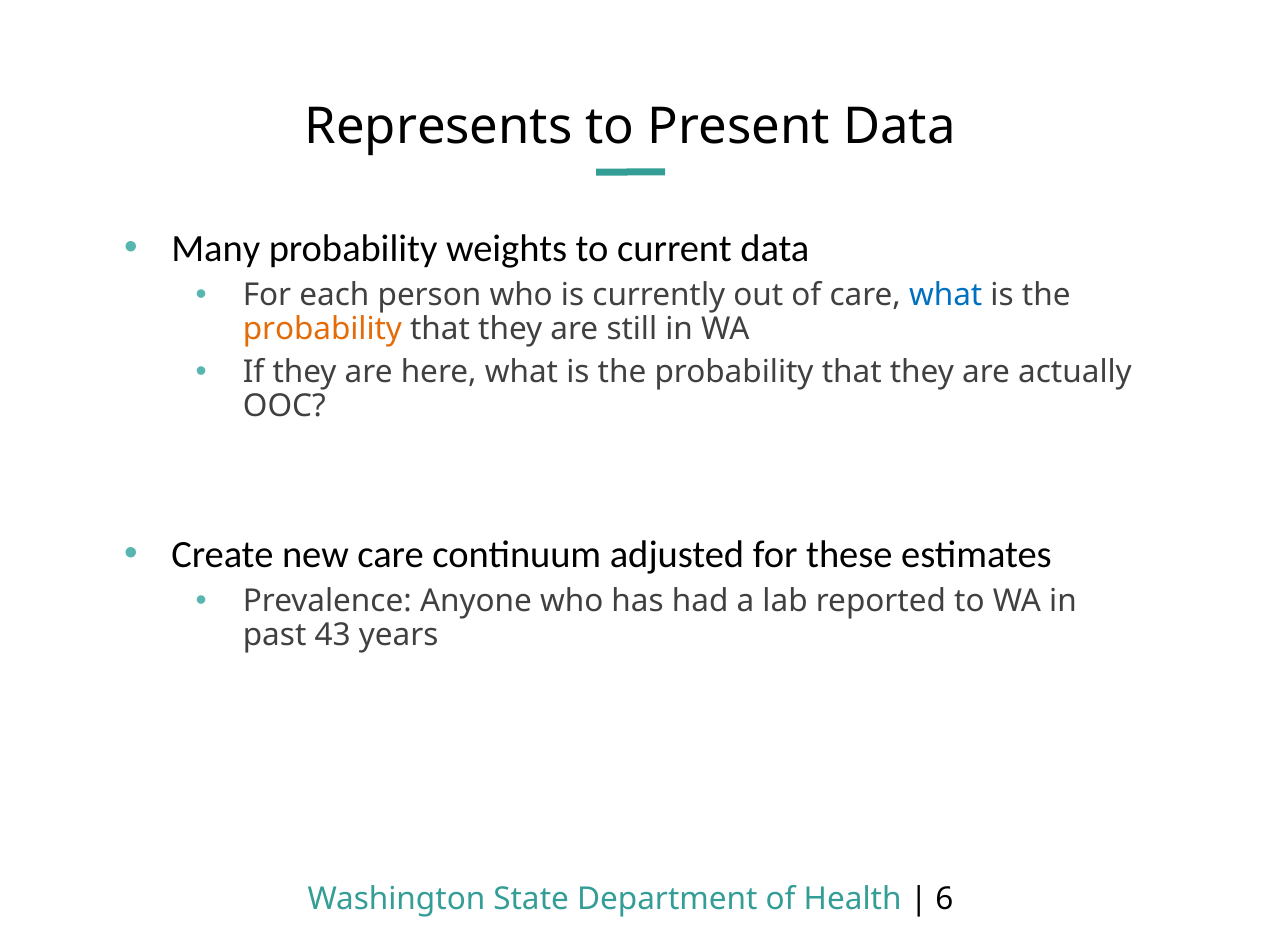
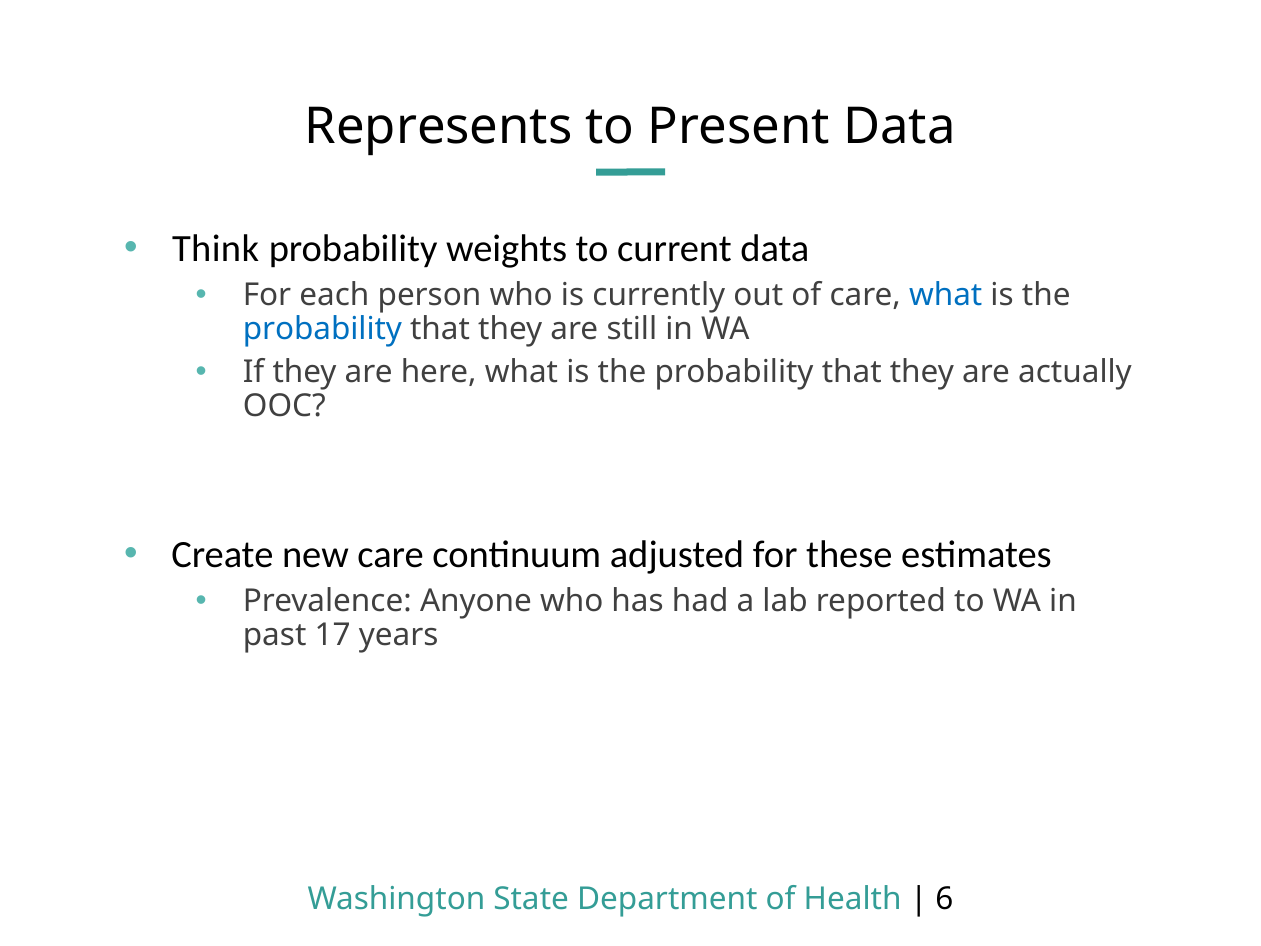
Many: Many -> Think
probability at (322, 329) colour: orange -> blue
43: 43 -> 17
